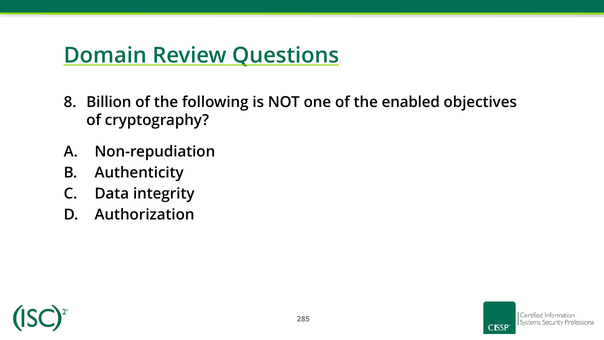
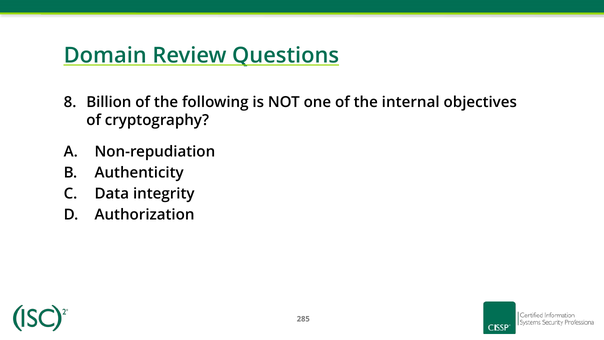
enabled: enabled -> internal
